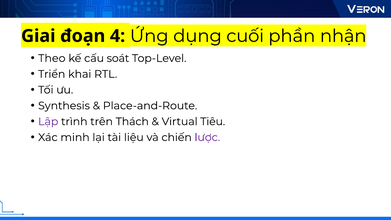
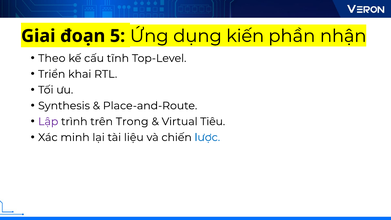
4: 4 -> 5
cuối: cuối -> kiến
soát: soát -> tĩnh
Thách: Thách -> Trong
lược colour: purple -> blue
